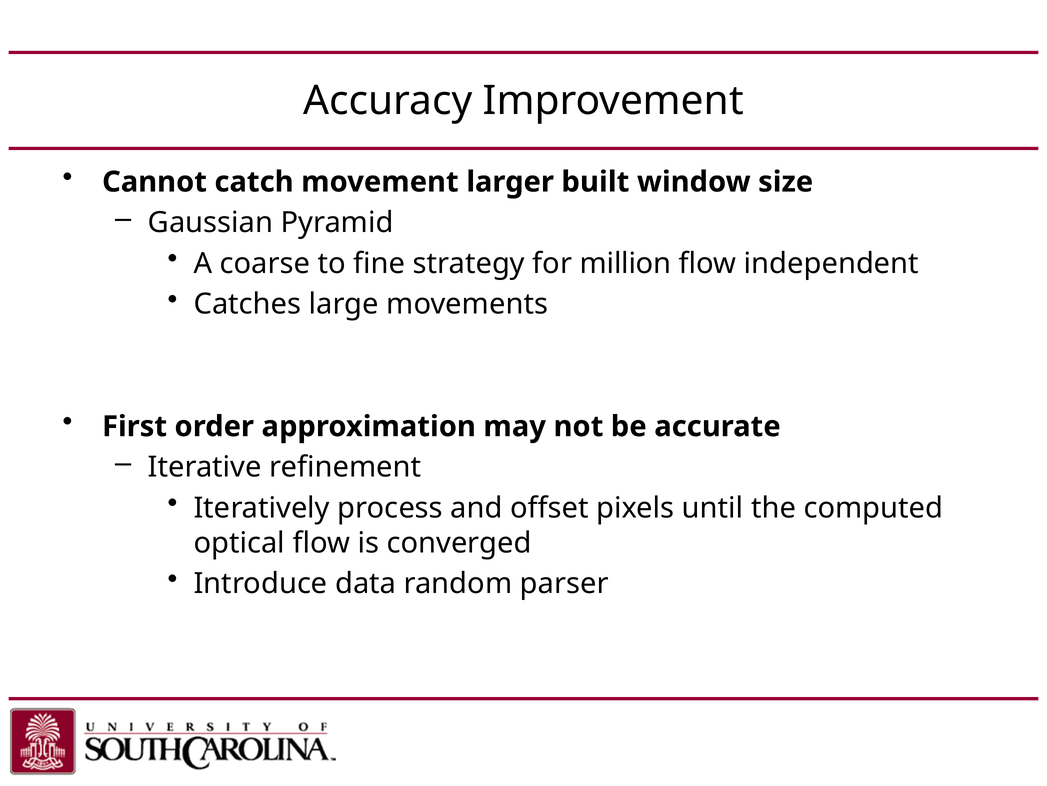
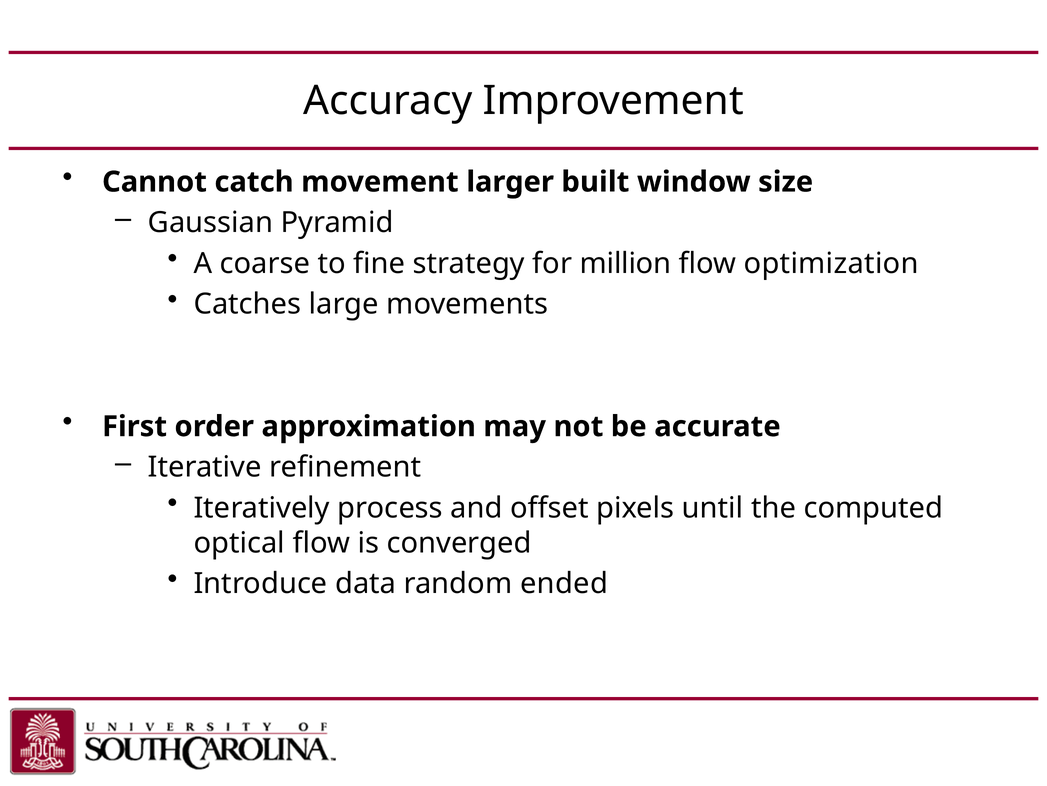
independent: independent -> optimization
parser: parser -> ended
